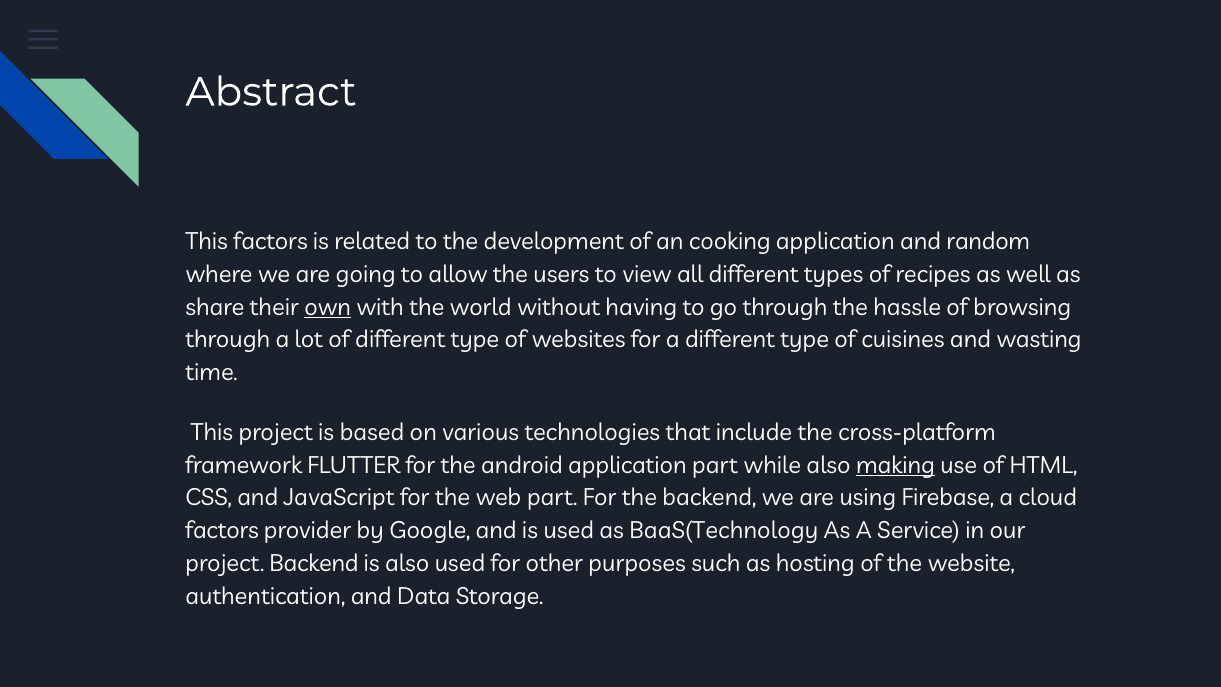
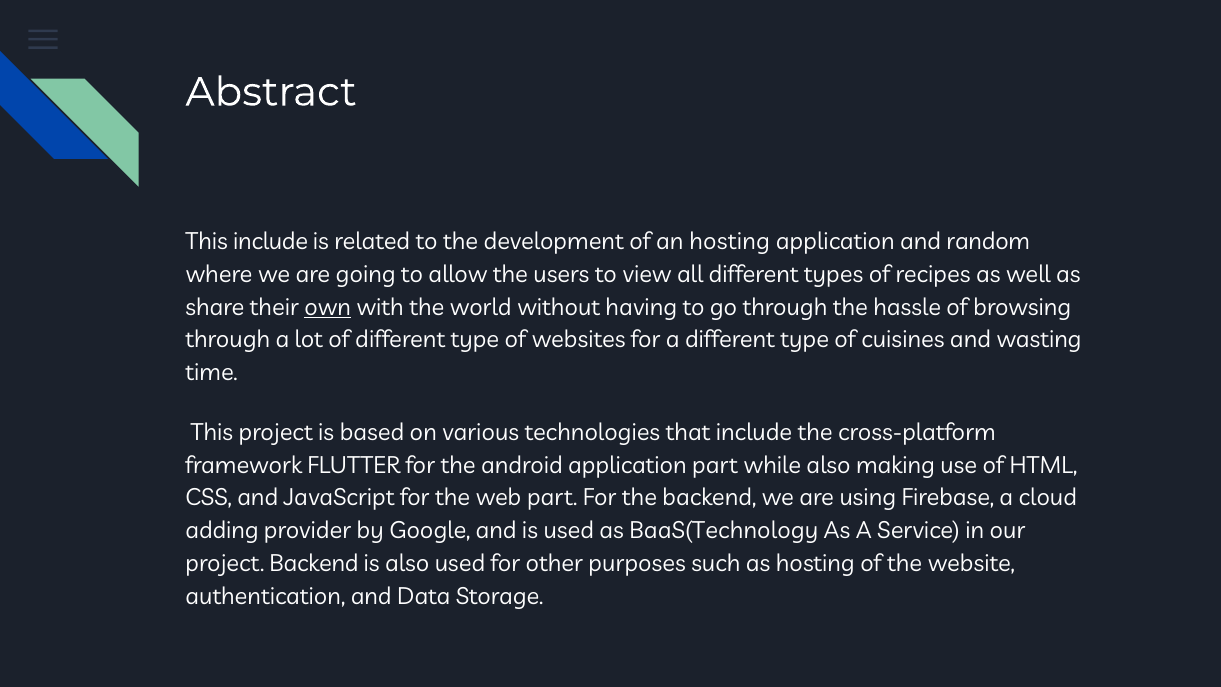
This factors: factors -> include
an cooking: cooking -> hosting
making underline: present -> none
factors at (222, 531): factors -> adding
